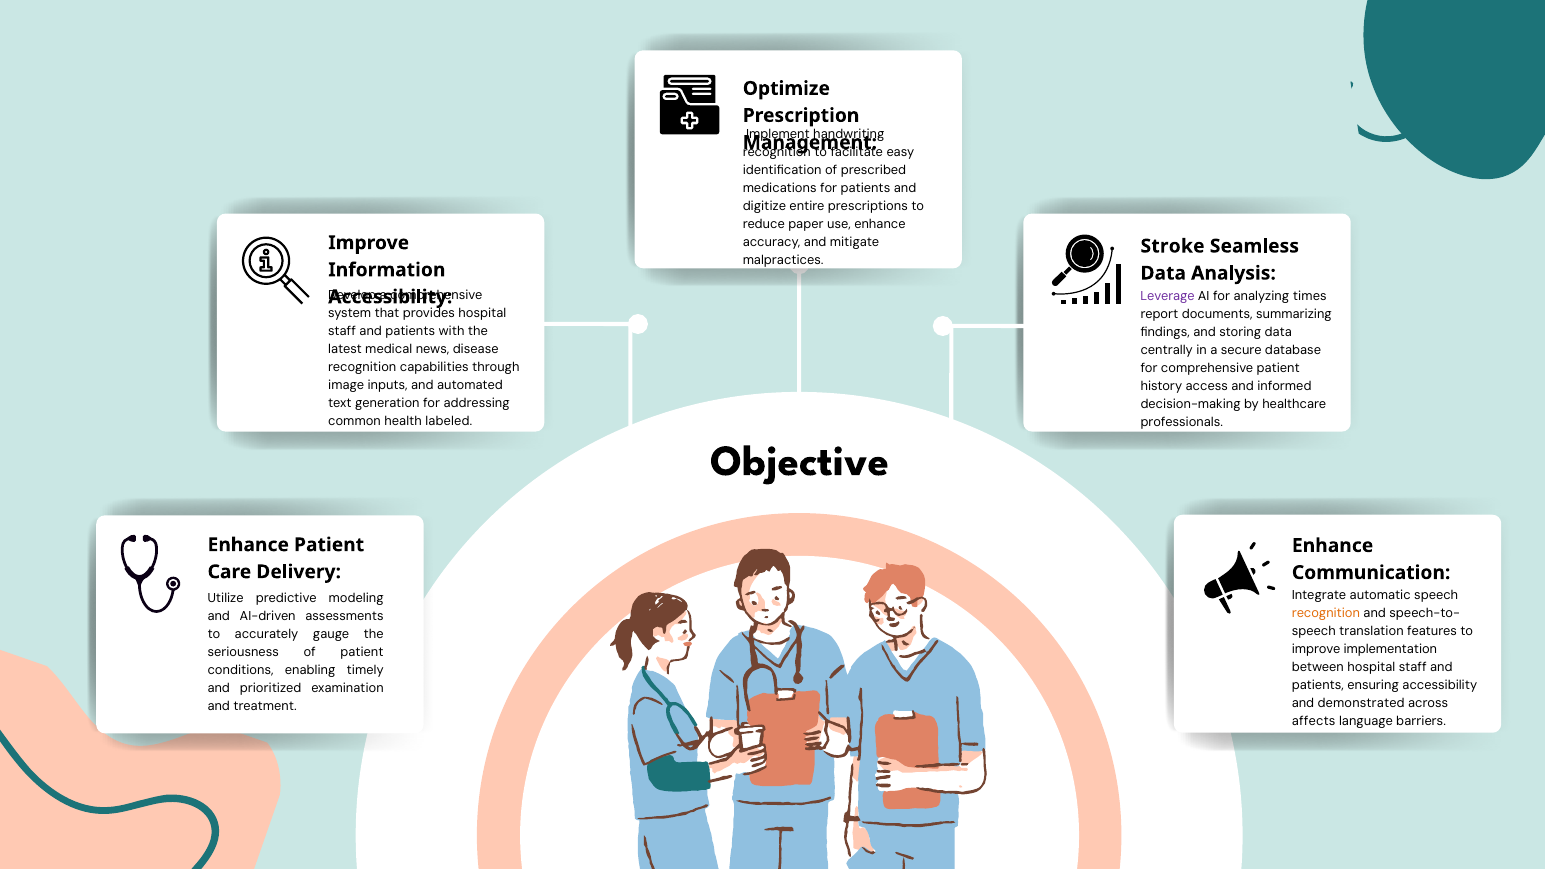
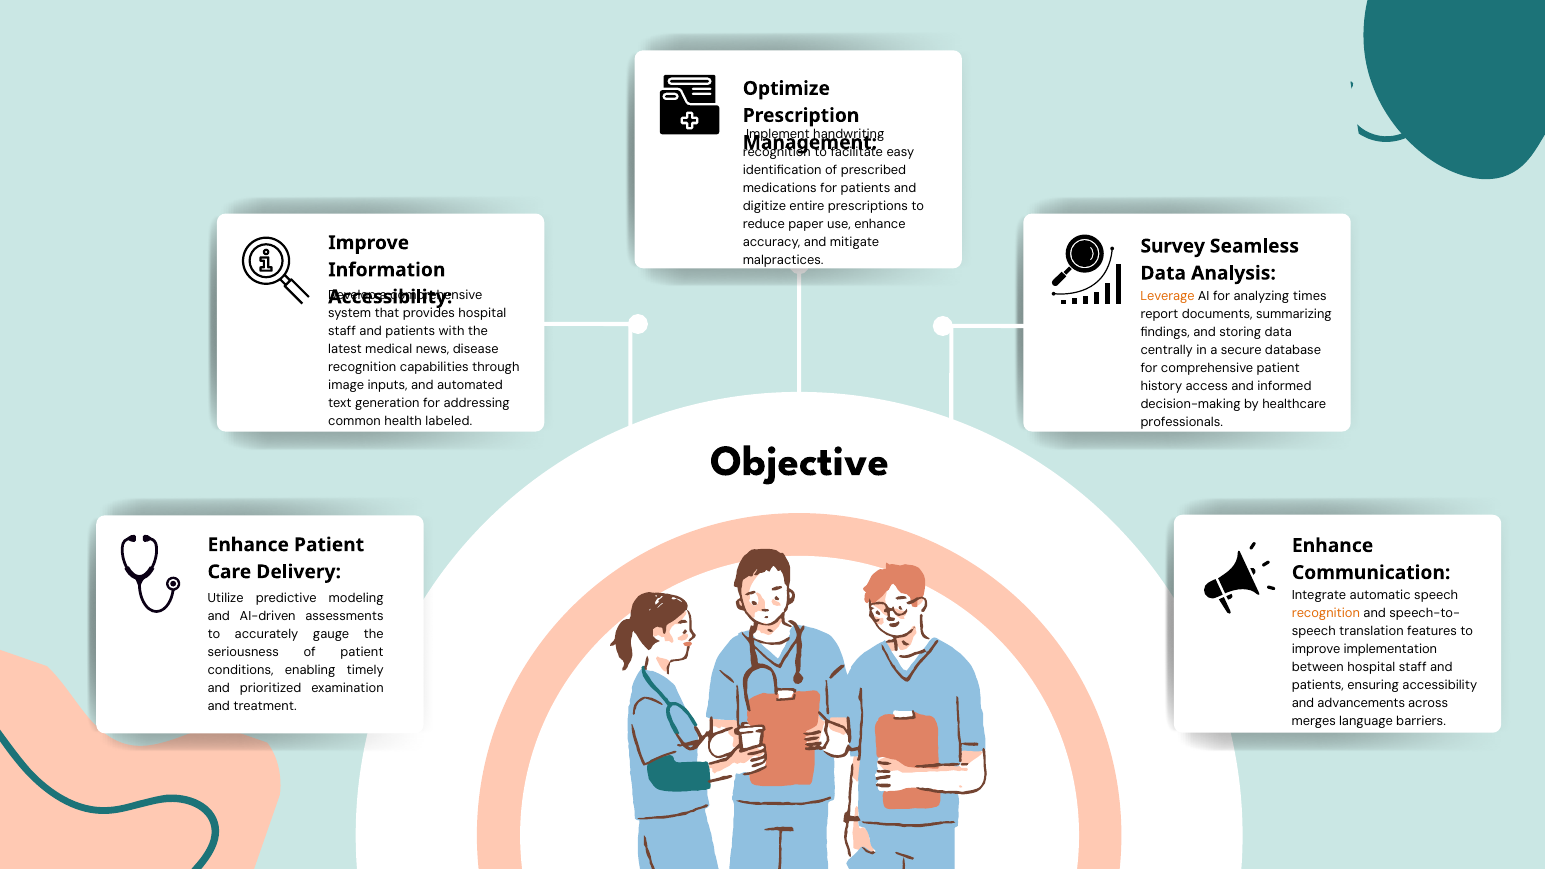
Stroke: Stroke -> Survey
Leverage colour: purple -> orange
demonstrated: demonstrated -> advancements
affects: affects -> merges
